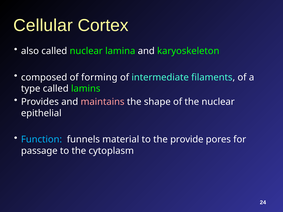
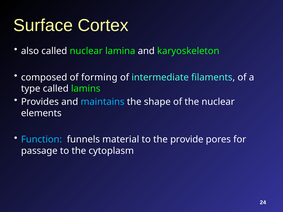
Cellular: Cellular -> Surface
maintains colour: pink -> light blue
epithelial: epithelial -> elements
